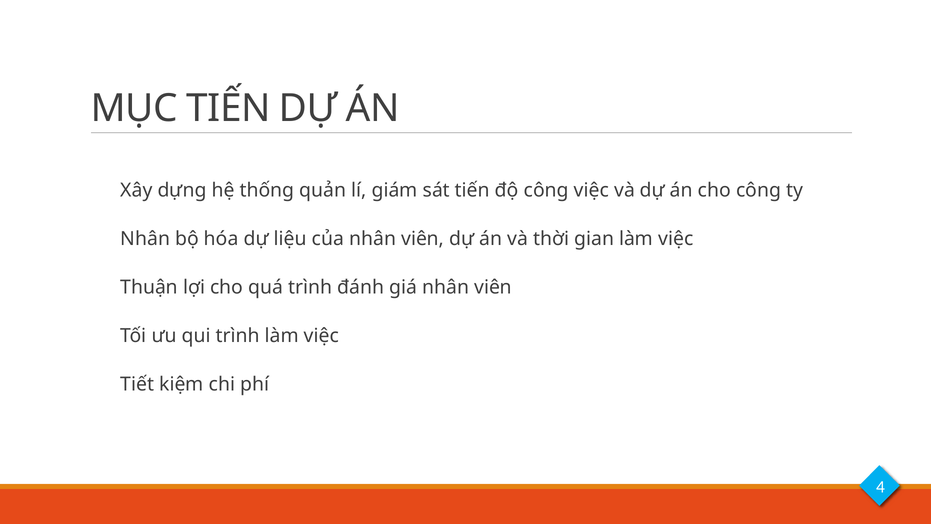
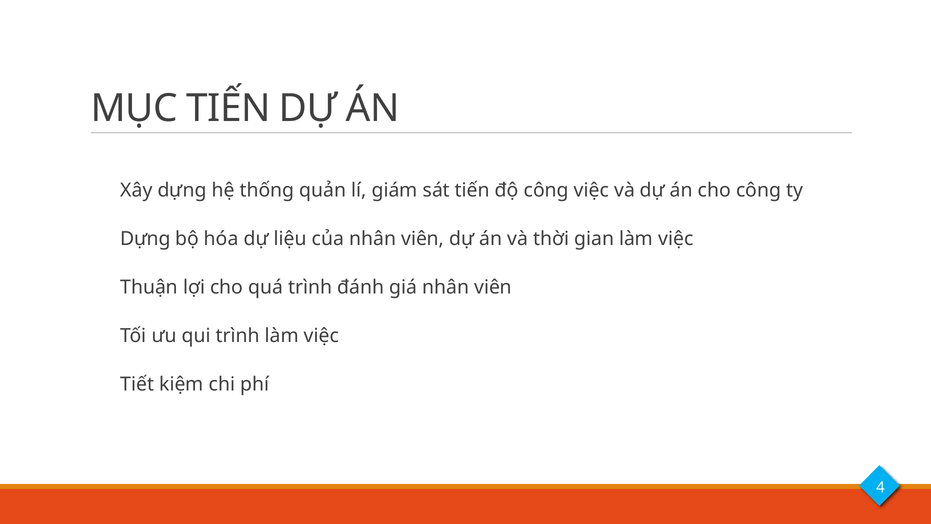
Nhân at (145, 239): Nhân -> Dựng
